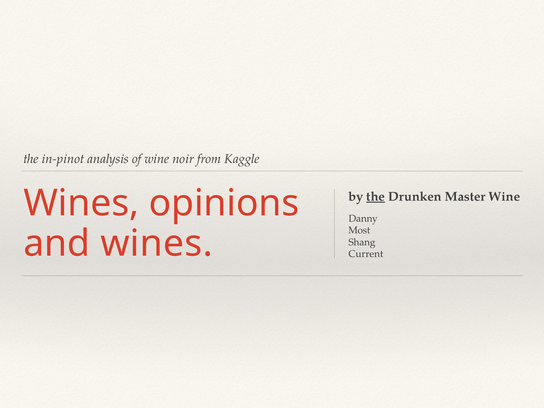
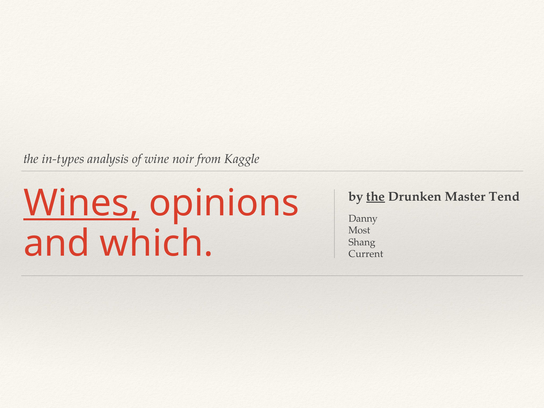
in-pinot: in-pinot -> in-types
Wines at (81, 203) underline: none -> present
Master Wine: Wine -> Tend
and wines: wines -> which
